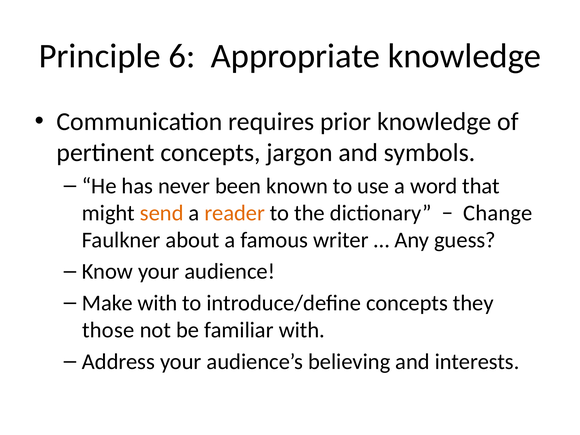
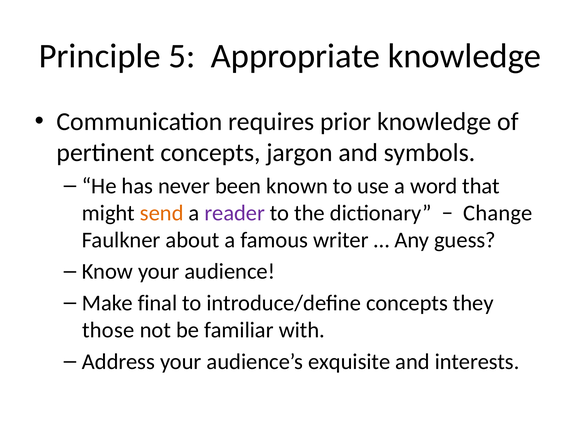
6: 6 -> 5
reader colour: orange -> purple
Make with: with -> final
believing: believing -> exquisite
